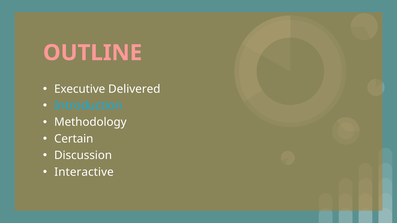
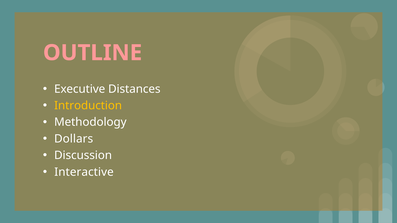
Delivered: Delivered -> Distances
Introduction colour: light blue -> yellow
Certain: Certain -> Dollars
